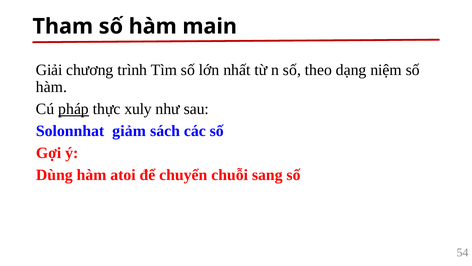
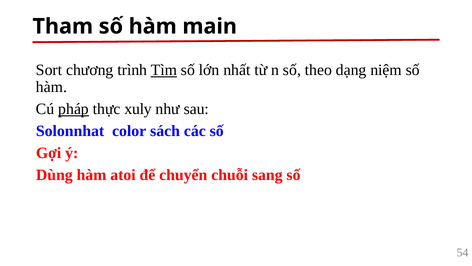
Giải: Giải -> Sort
Tìm underline: none -> present
giảm: giảm -> color
